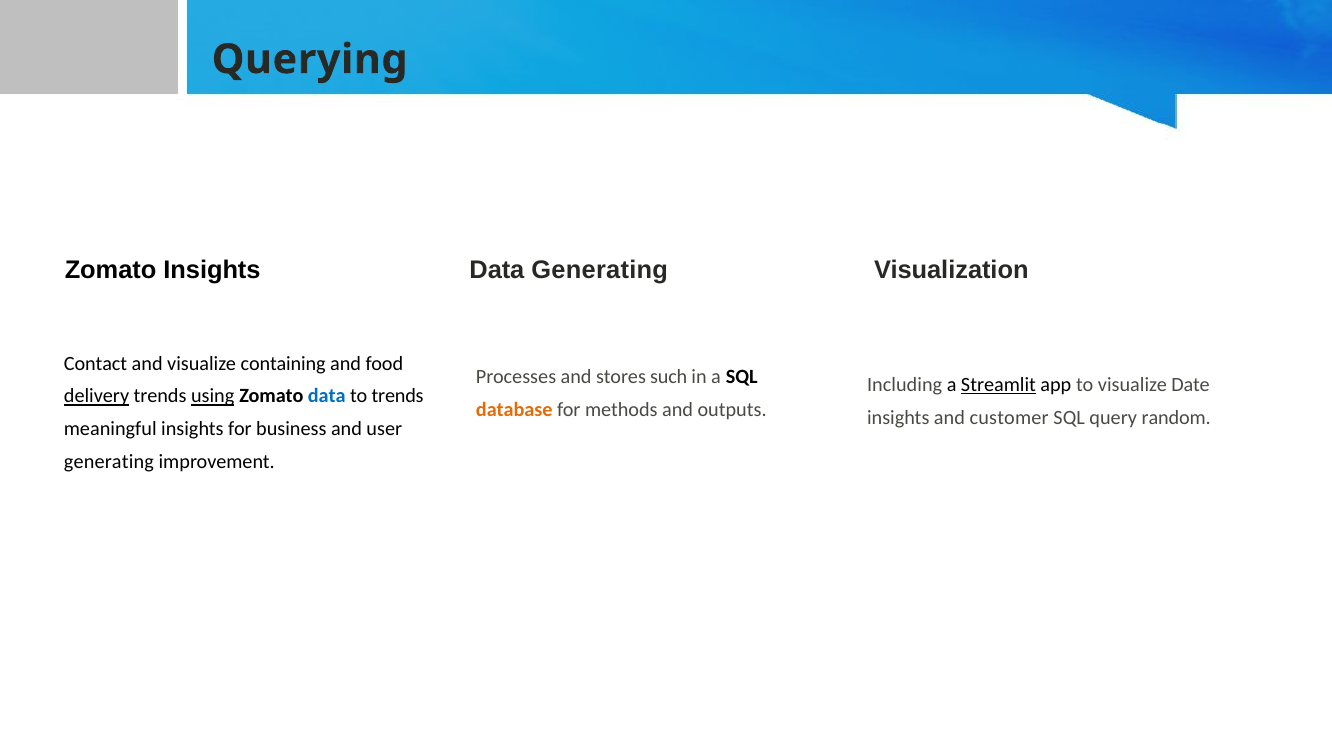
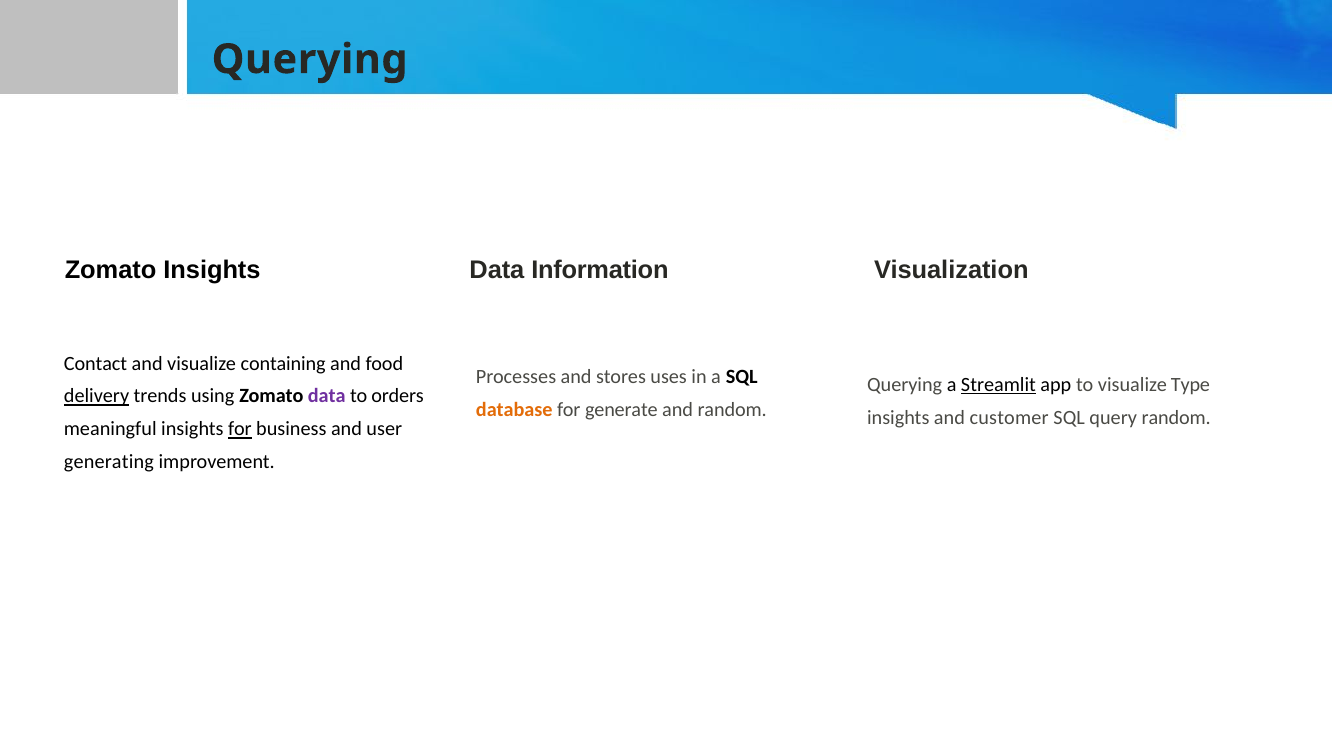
Data Generating: Generating -> Information
such: such -> uses
Including at (905, 385): Including -> Querying
Date: Date -> Type
using underline: present -> none
data at (327, 396) colour: blue -> purple
to trends: trends -> orders
methods: methods -> generate
and outputs: outputs -> random
for at (240, 429) underline: none -> present
